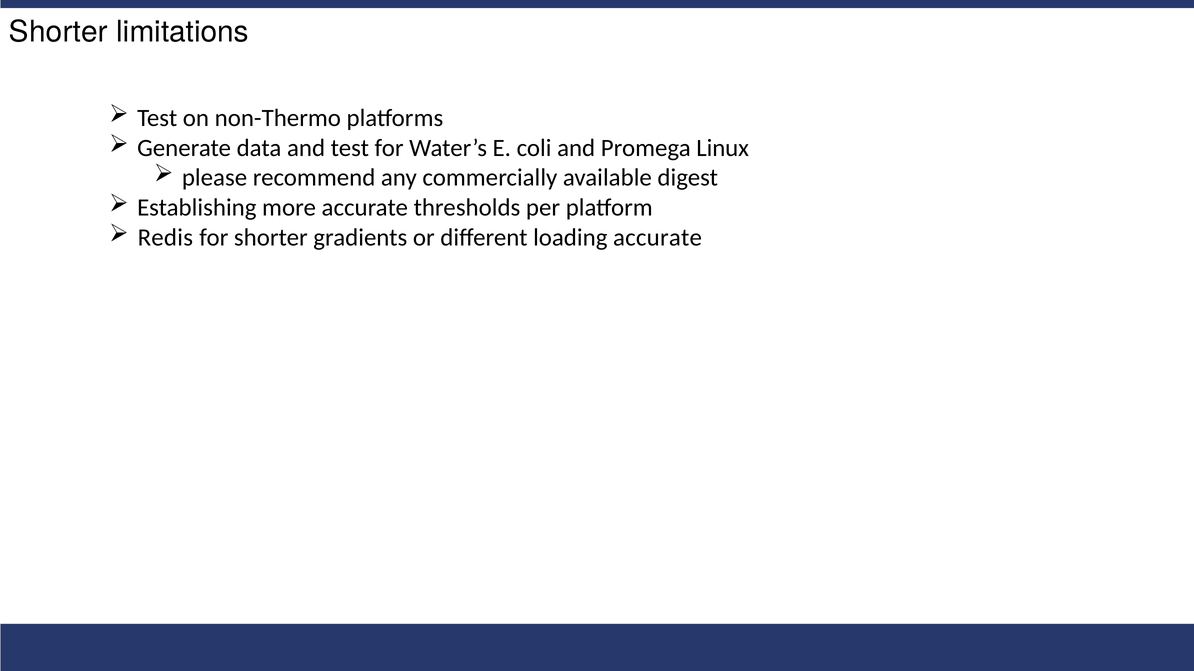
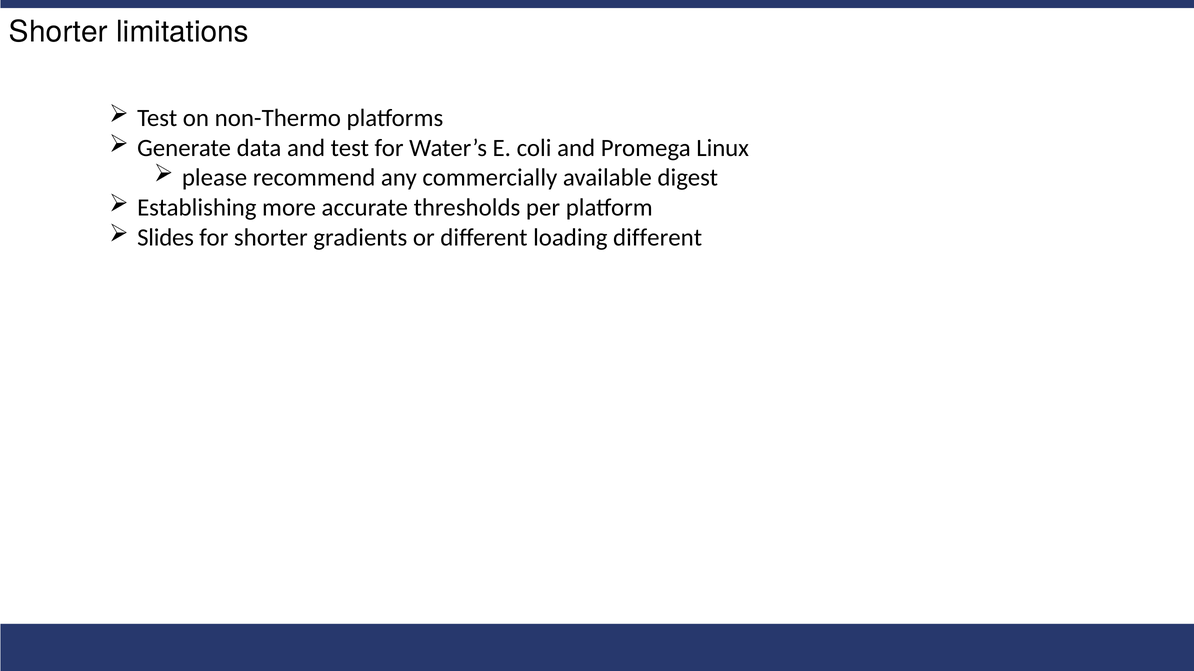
Redis: Redis -> Slides
loading accurate: accurate -> different
